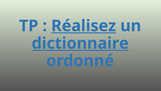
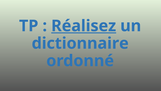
dictionnaire underline: present -> none
